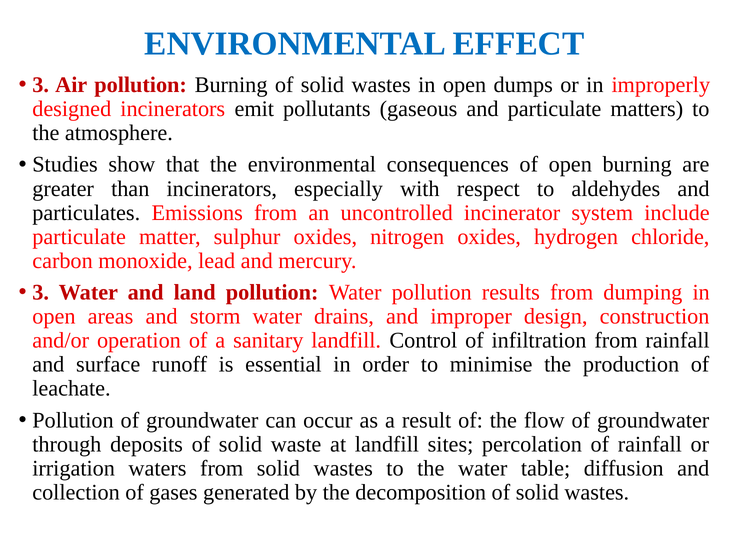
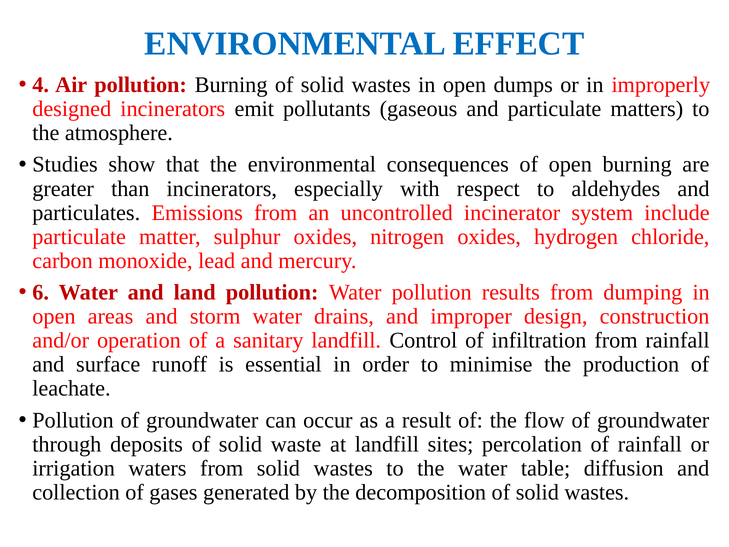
3 at (41, 85): 3 -> 4
3 at (41, 292): 3 -> 6
